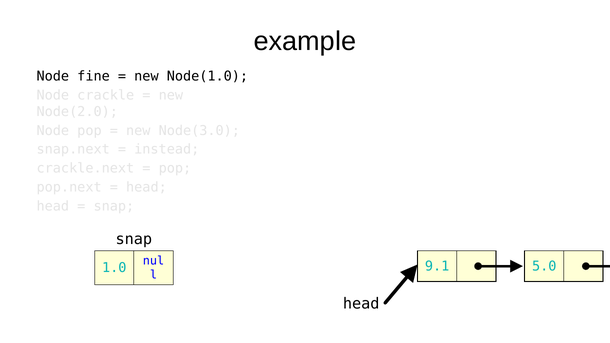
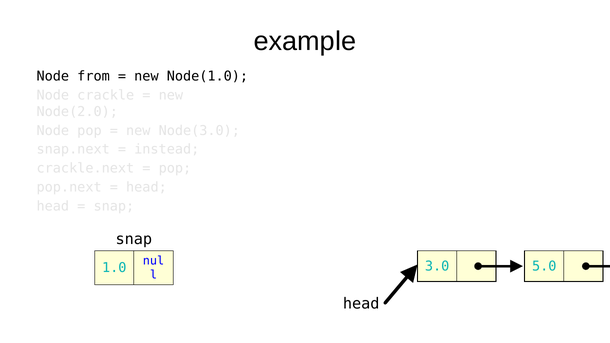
fine: fine -> from
9.1: 9.1 -> 3.0
